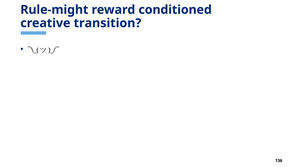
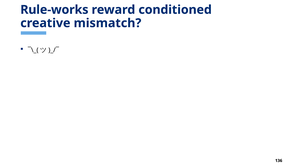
Rule-might: Rule-might -> Rule-works
transition: transition -> mismatch
